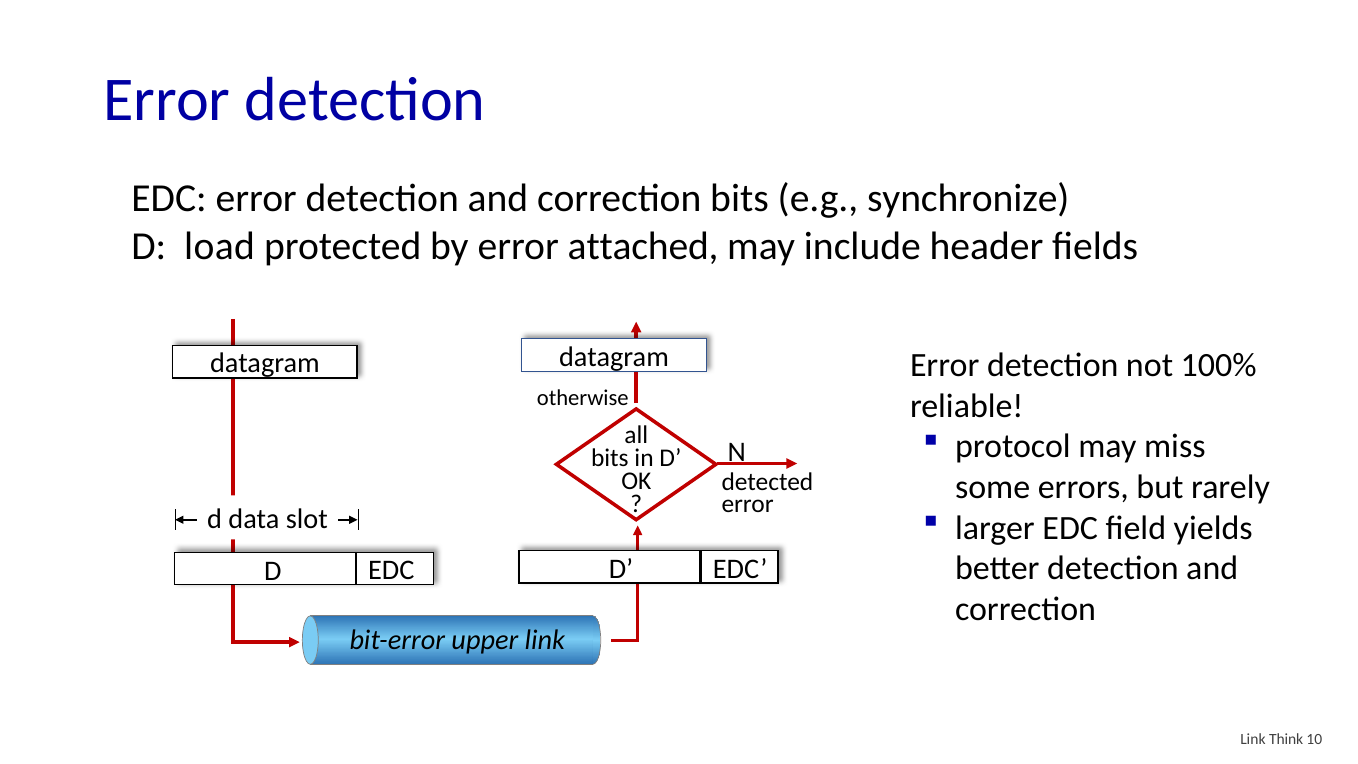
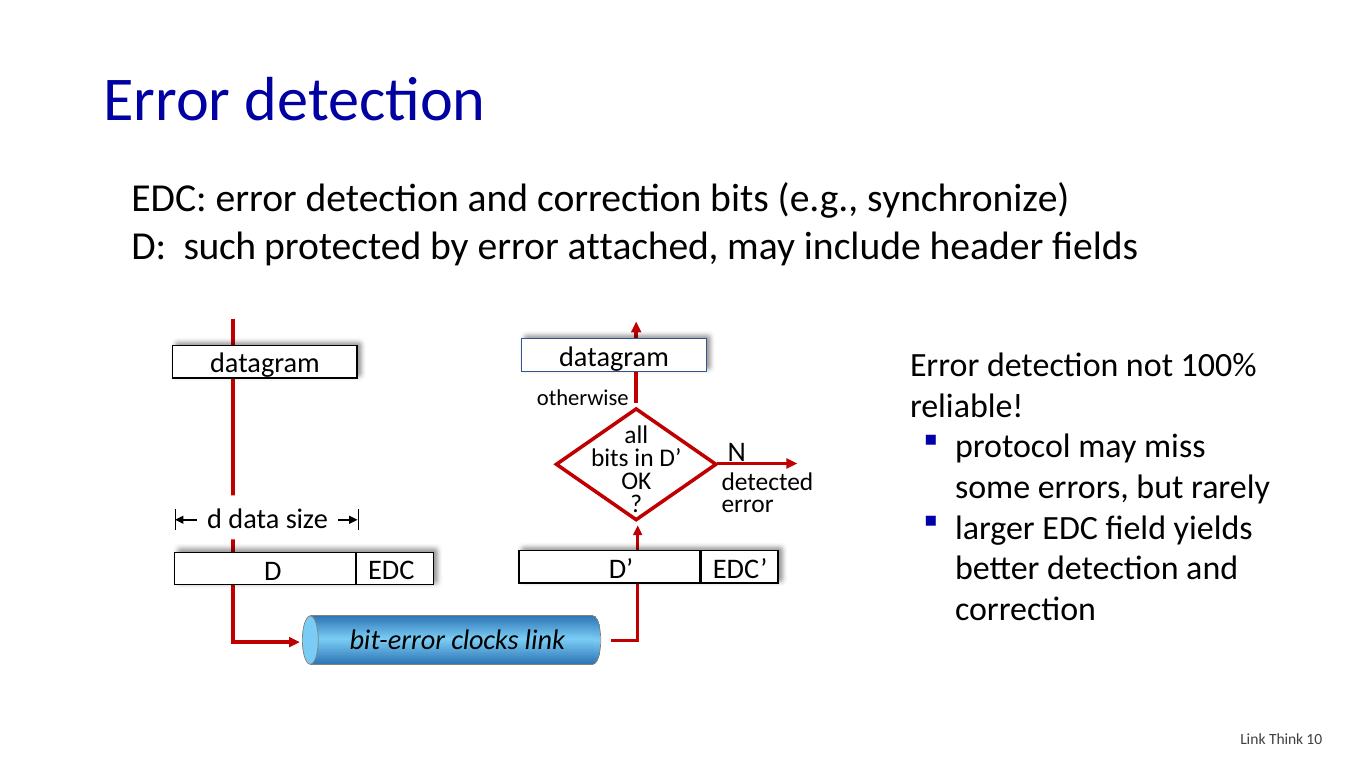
load: load -> such
slot: slot -> size
upper: upper -> clocks
